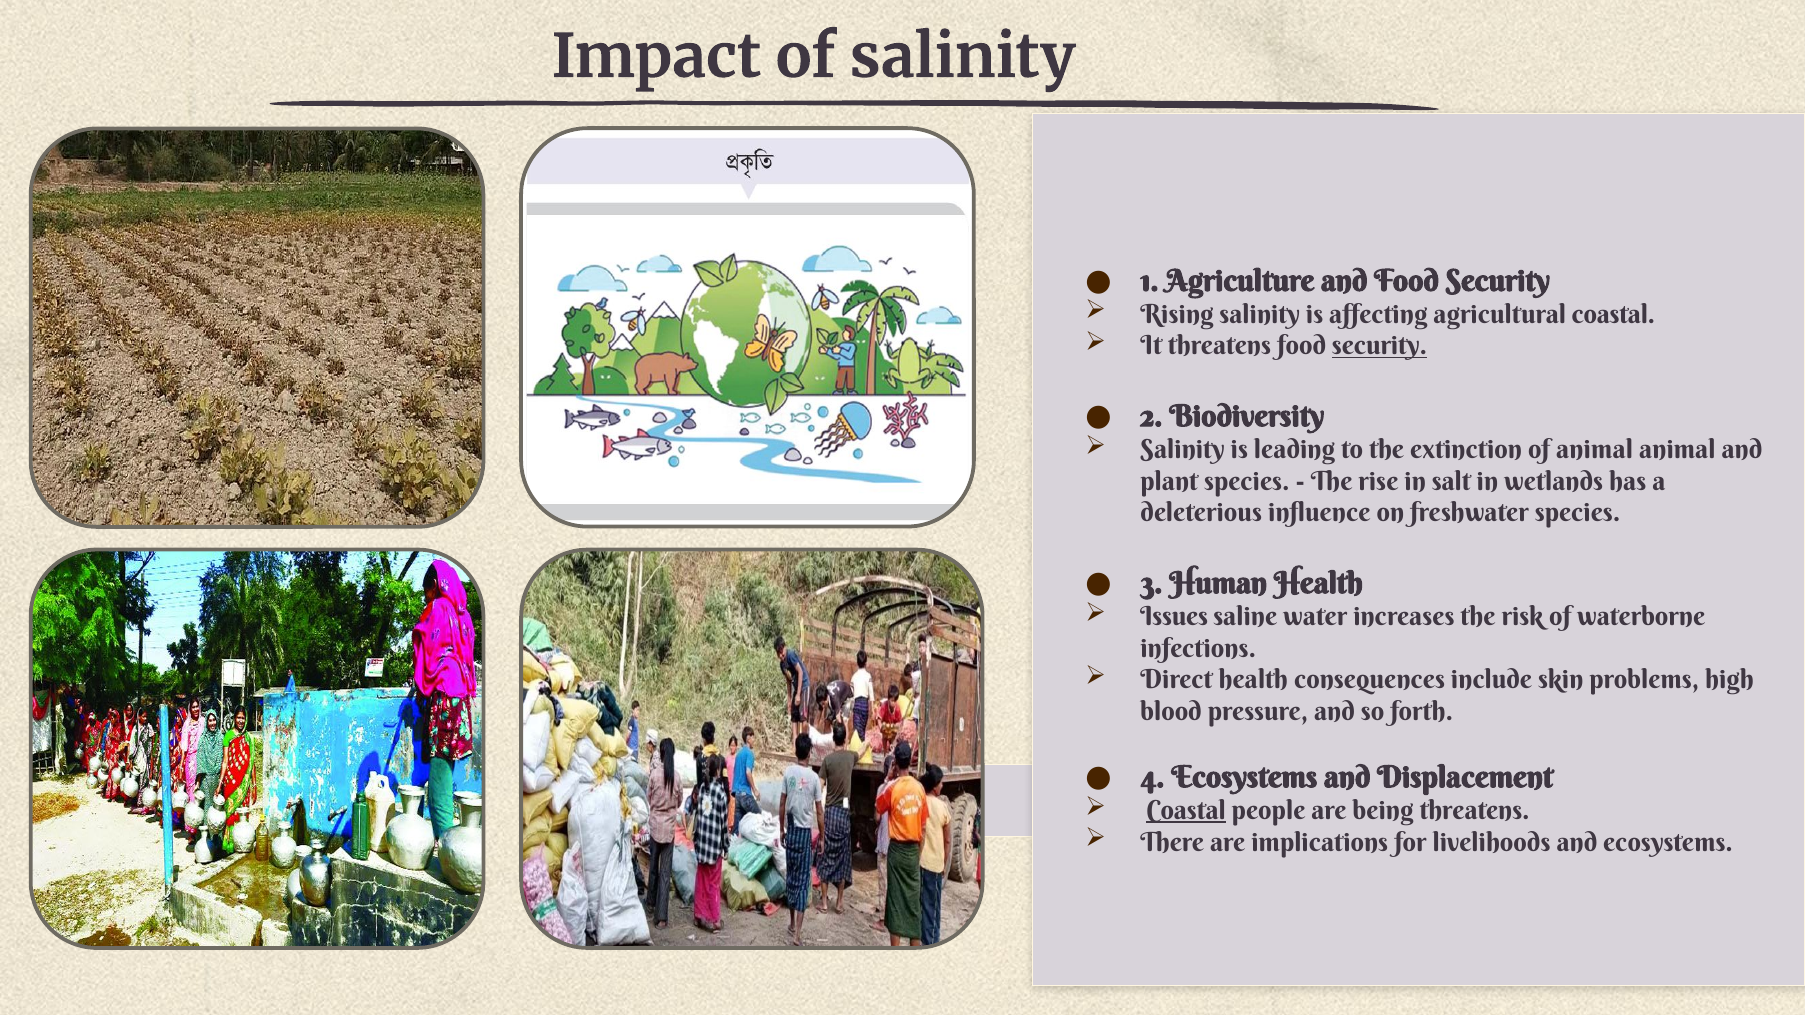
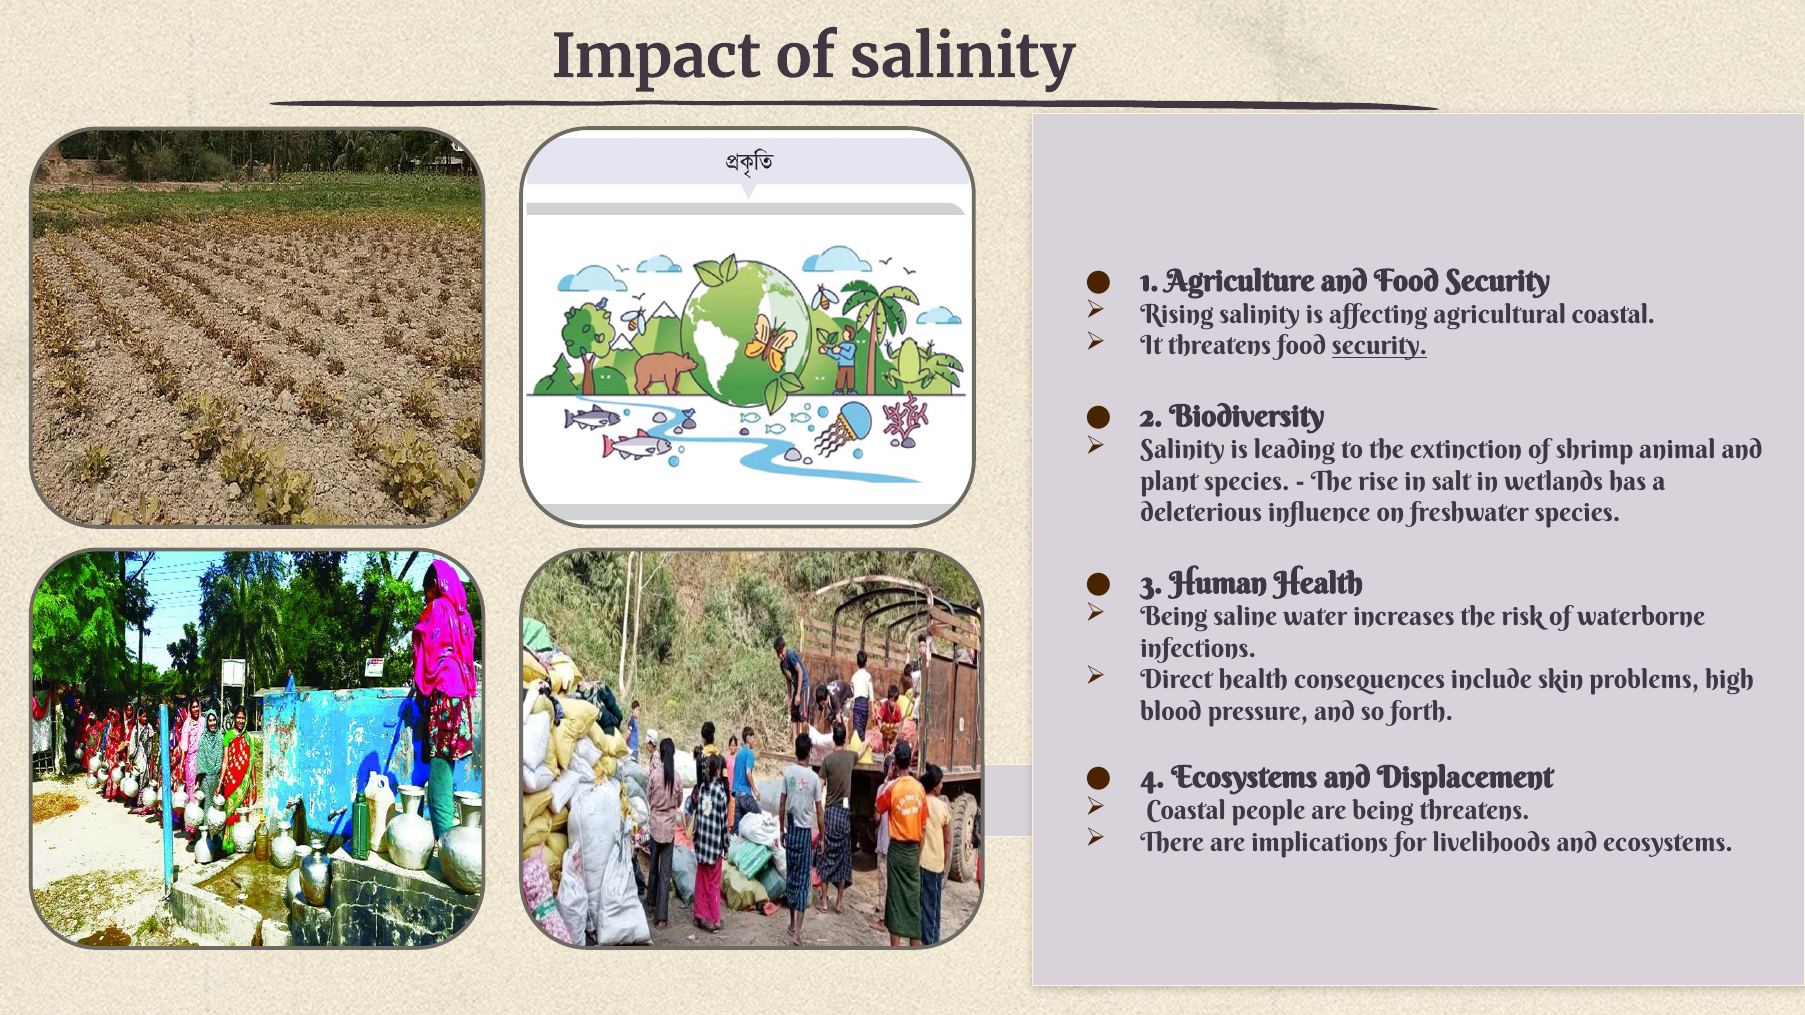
of animal: animal -> shrimp
Issues at (1174, 617): Issues -> Being
Coastal at (1186, 811) underline: present -> none
